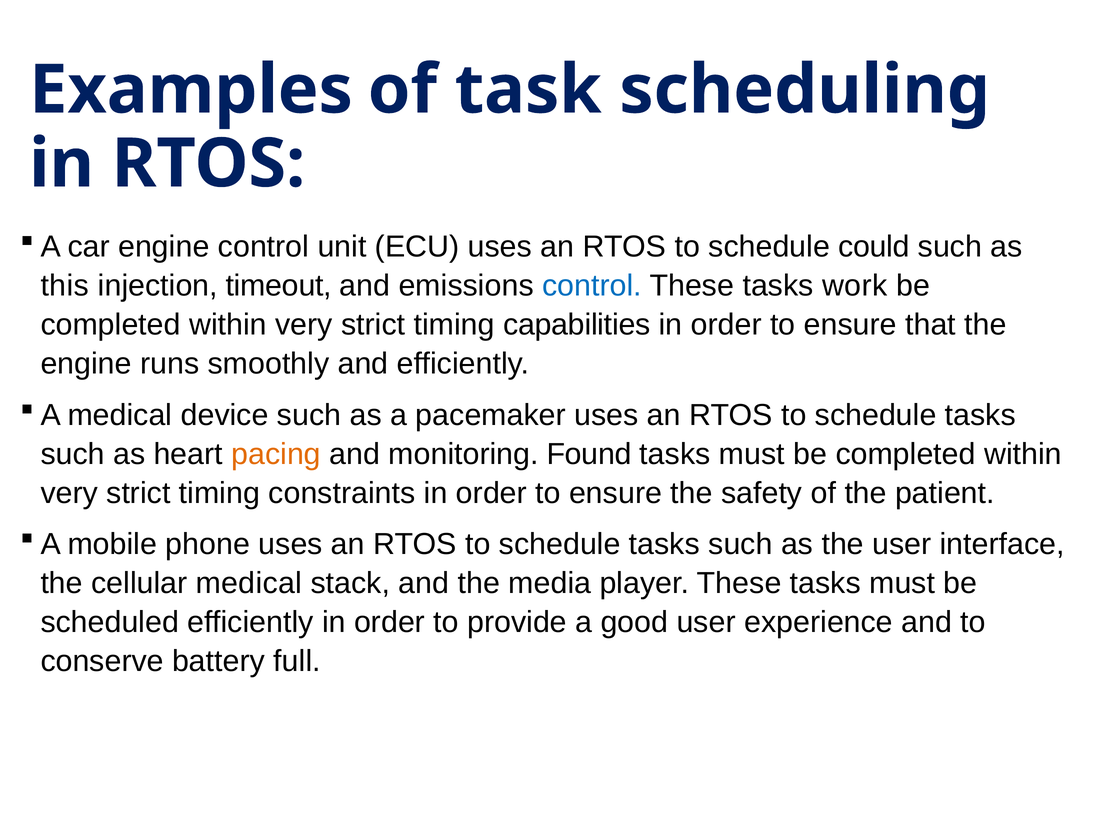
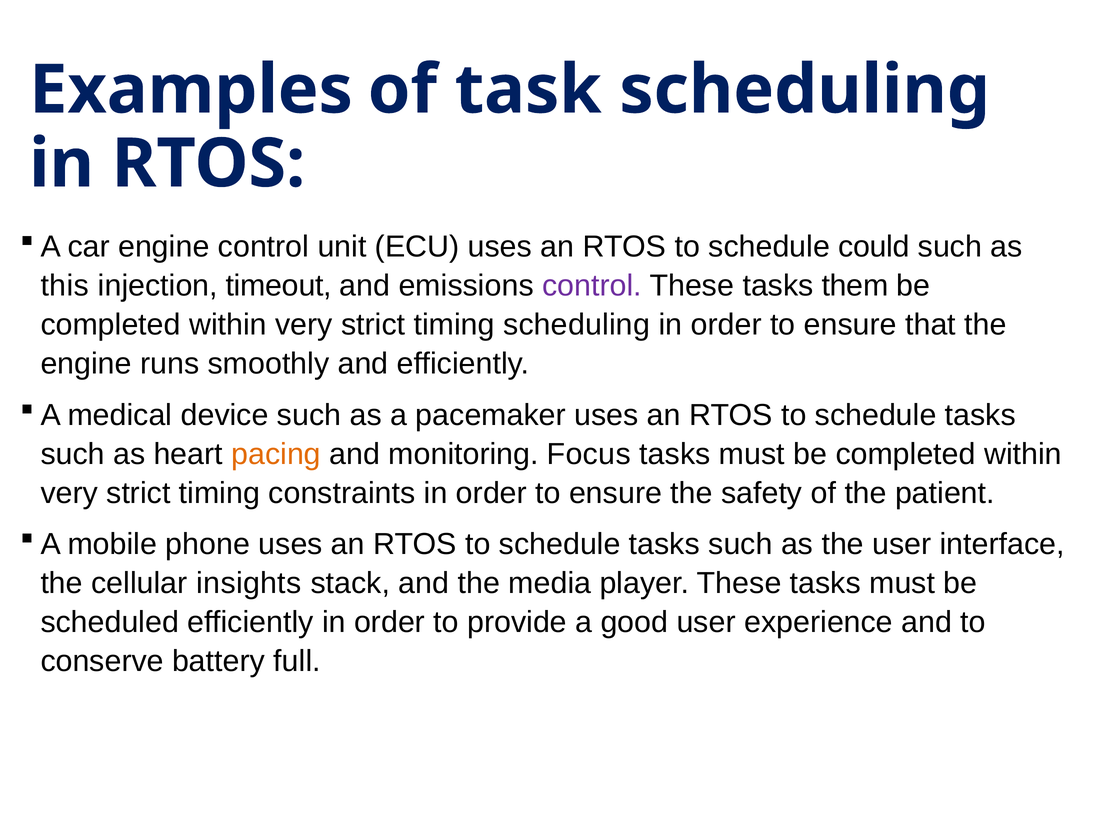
control at (592, 286) colour: blue -> purple
work: work -> them
timing capabilities: capabilities -> scheduling
Found: Found -> Focus
cellular medical: medical -> insights
